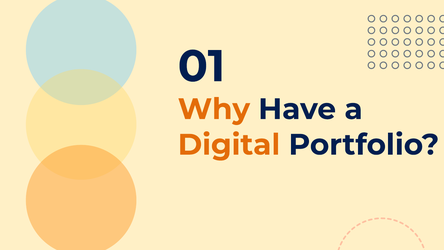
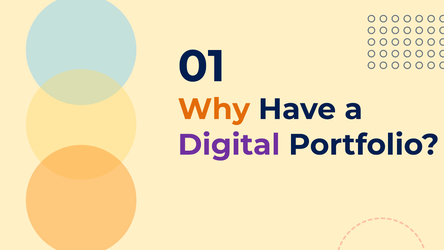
Digital colour: orange -> purple
